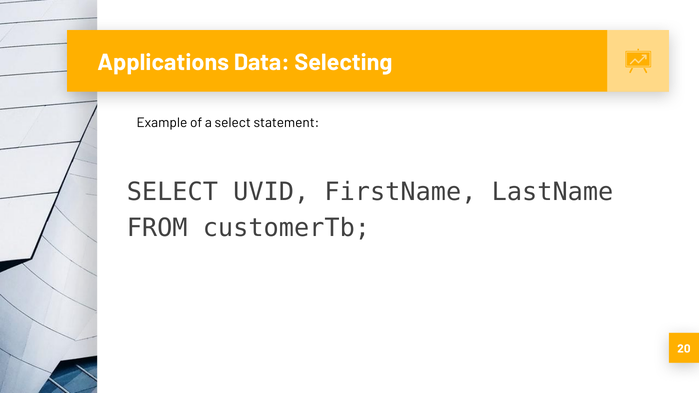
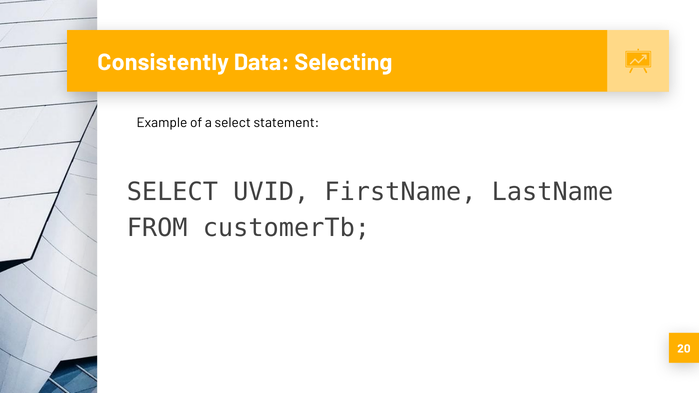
Applications: Applications -> Consistently
